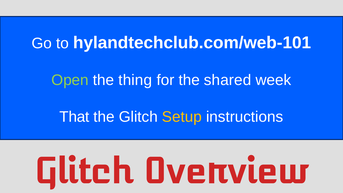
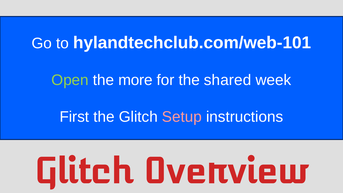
thing: thing -> more
That: That -> First
Setup colour: yellow -> pink
